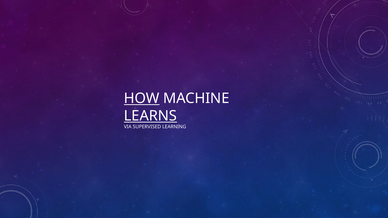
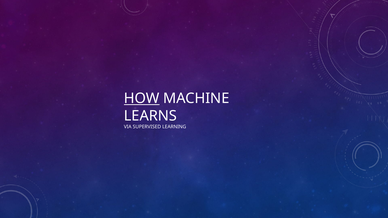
LEARNS underline: present -> none
